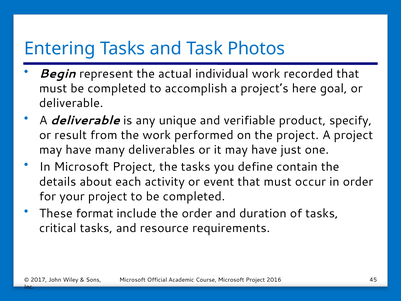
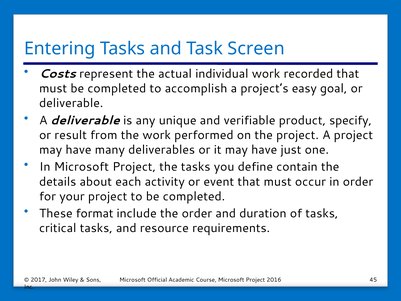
Photos: Photos -> Screen
Begin: Begin -> Costs
here: here -> easy
